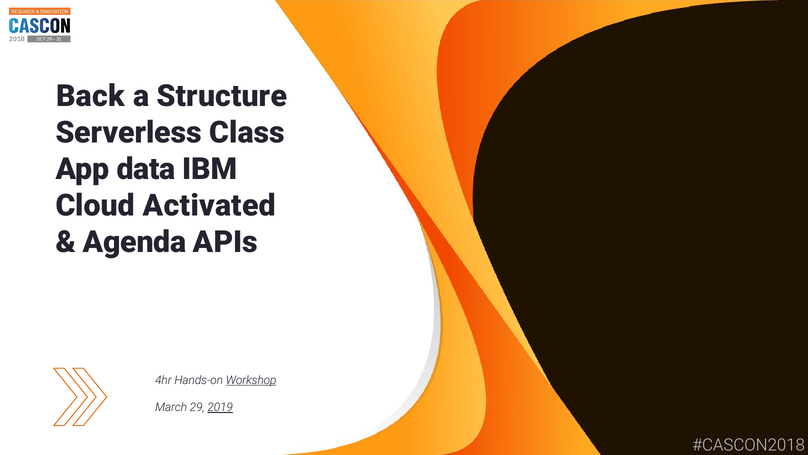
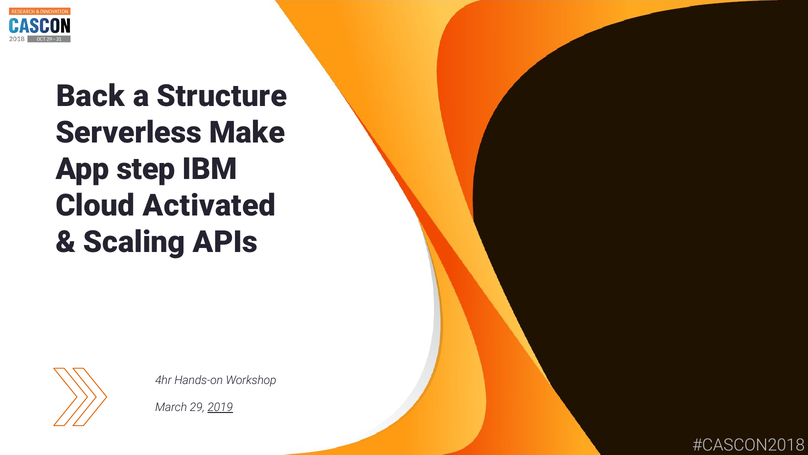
Class: Class -> Make
data: data -> step
Agenda: Agenda -> Scaling
Workshop underline: present -> none
